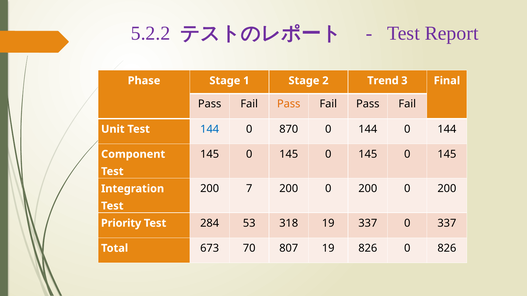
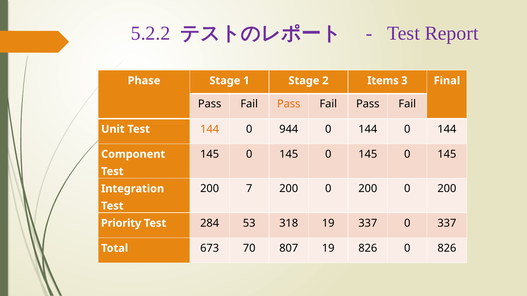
Trend: Trend -> Items
144 at (210, 129) colour: blue -> orange
870: 870 -> 944
